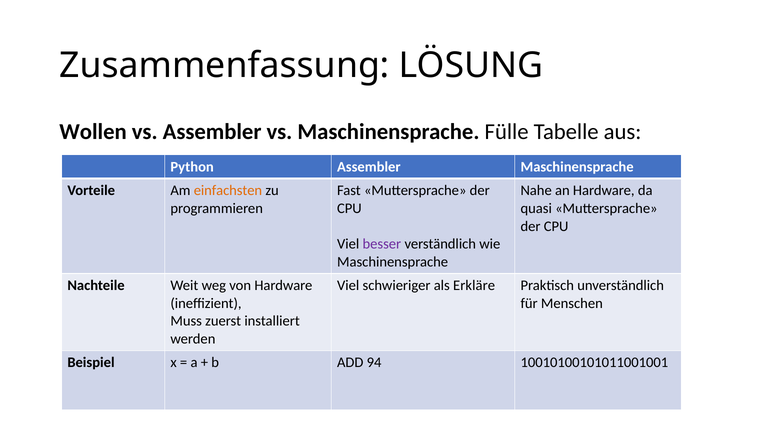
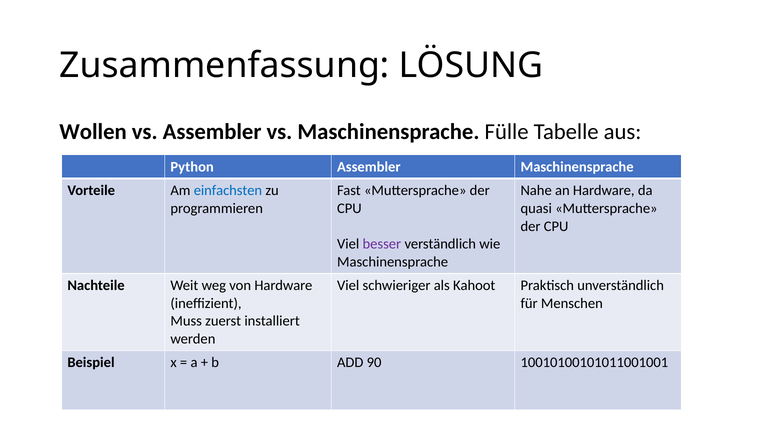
einfachsten colour: orange -> blue
Erkläre: Erkläre -> Kahoot
94: 94 -> 90
